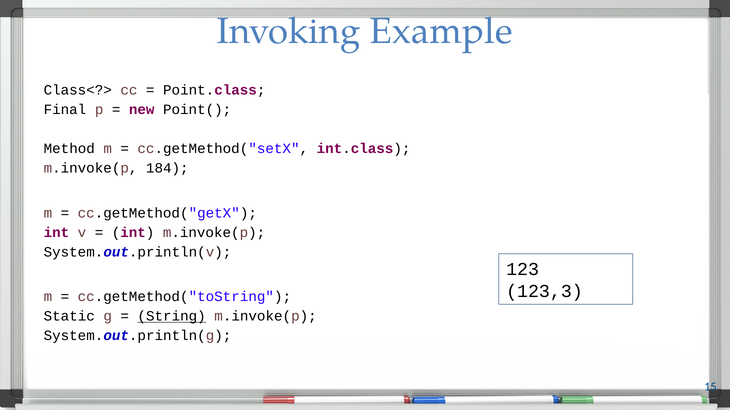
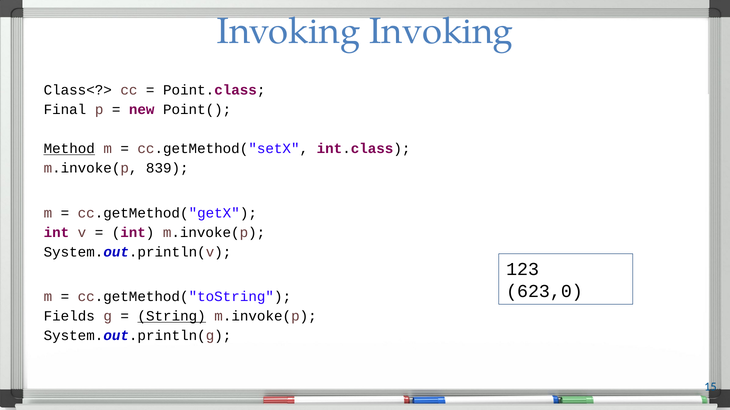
Invoking Example: Example -> Invoking
Method underline: none -> present
184: 184 -> 839
123,3: 123,3 -> 623,0
Static: Static -> Fields
